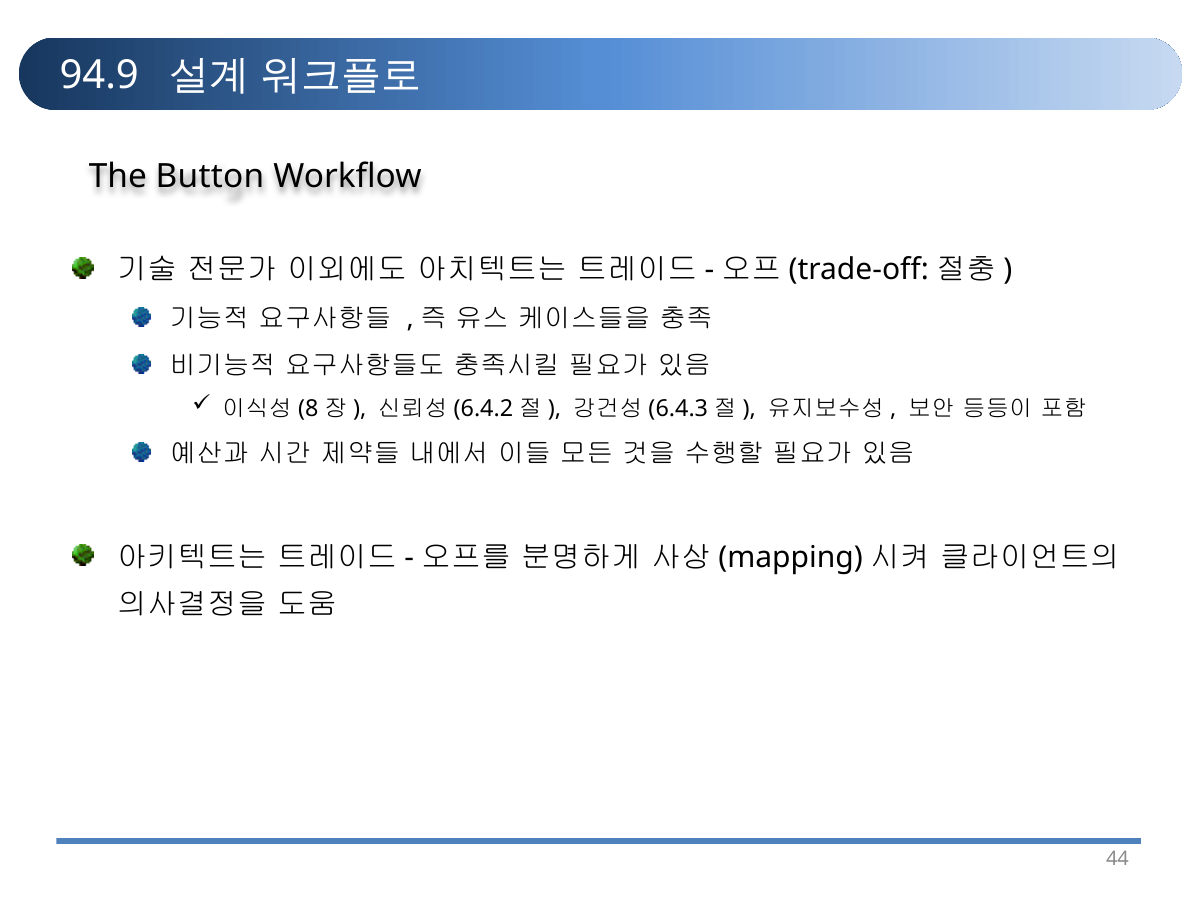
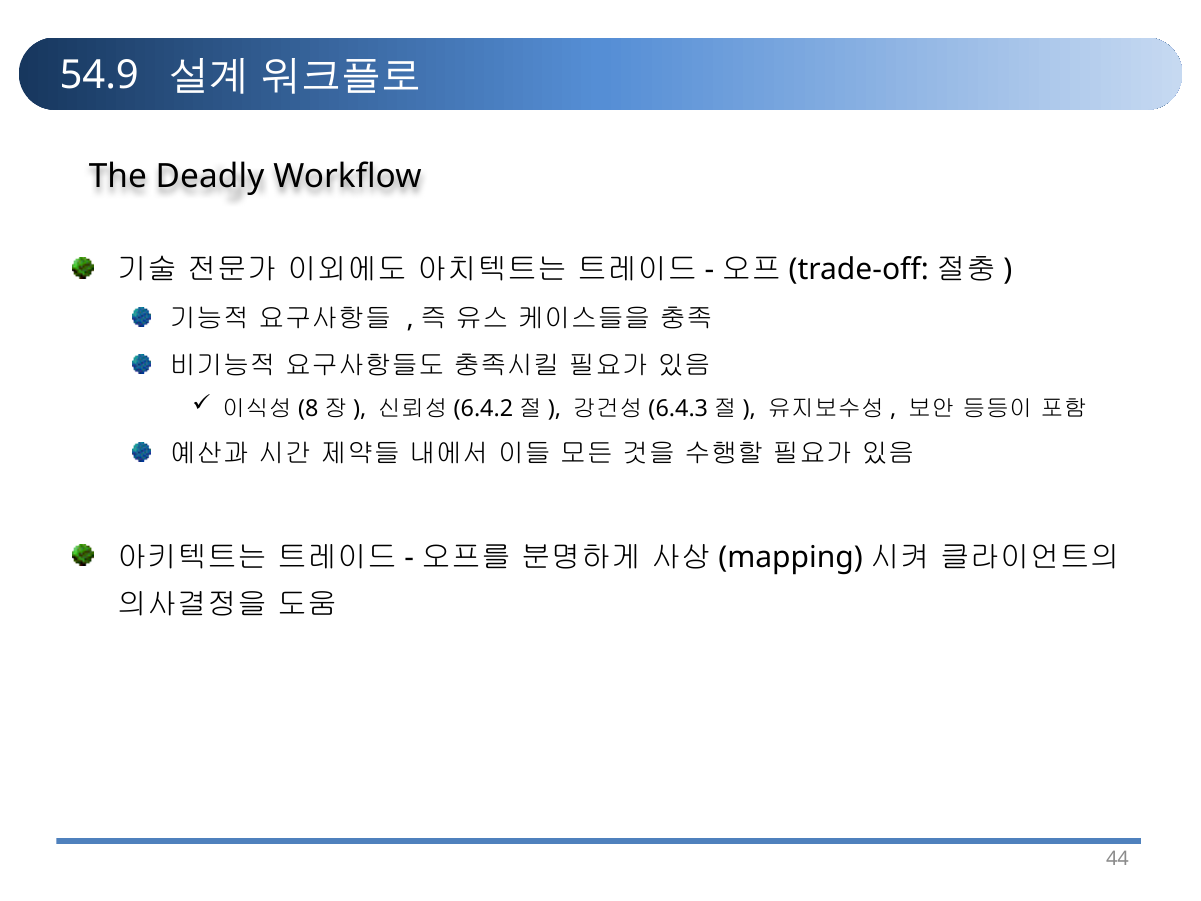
94.9: 94.9 -> 54.9
Button: Button -> Deadly
